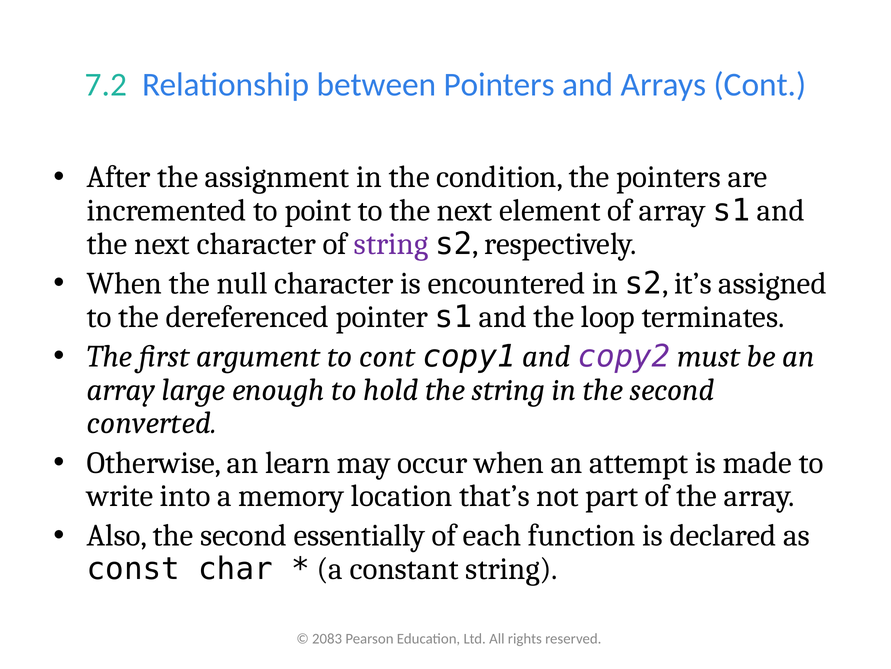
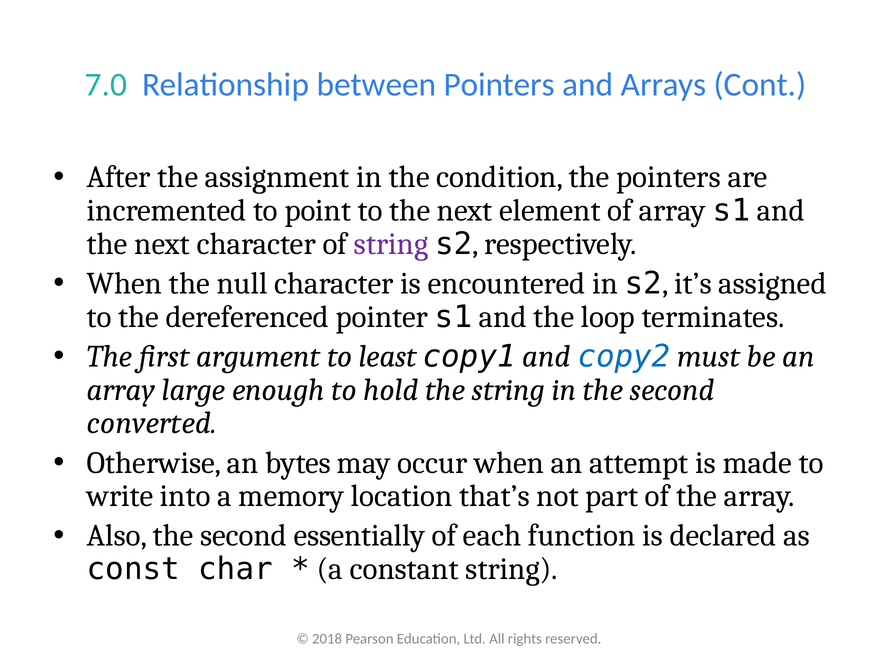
7.2: 7.2 -> 7.0
to cont: cont -> least
copy2 colour: purple -> blue
learn: learn -> bytes
2083: 2083 -> 2018
